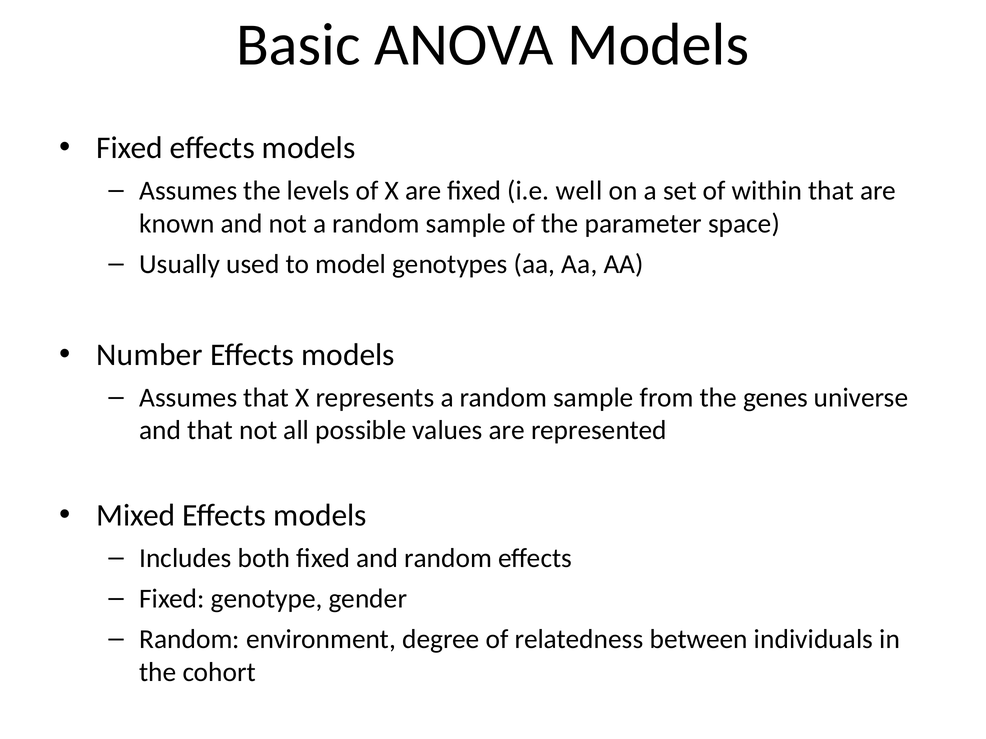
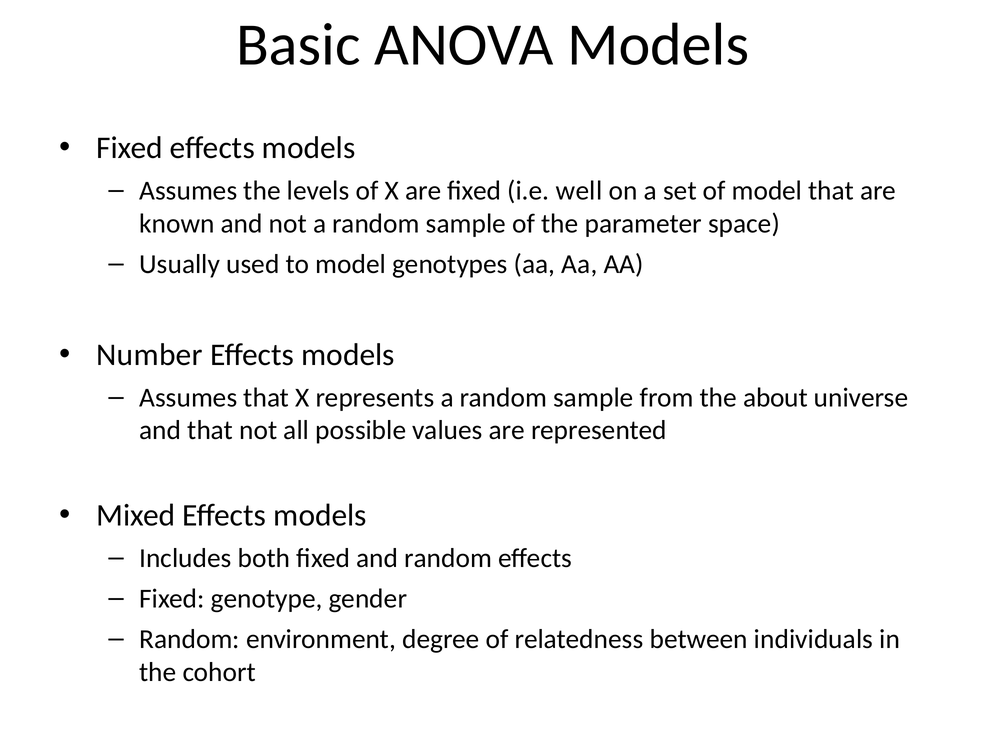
of within: within -> model
genes: genes -> about
